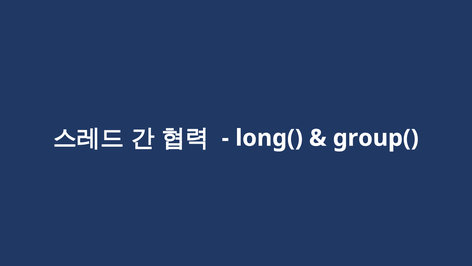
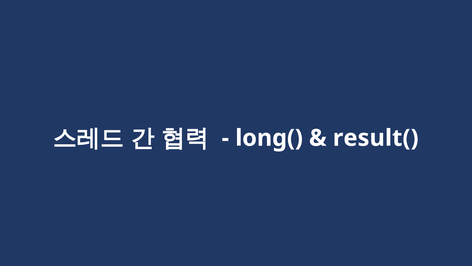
group(: group( -> result(
